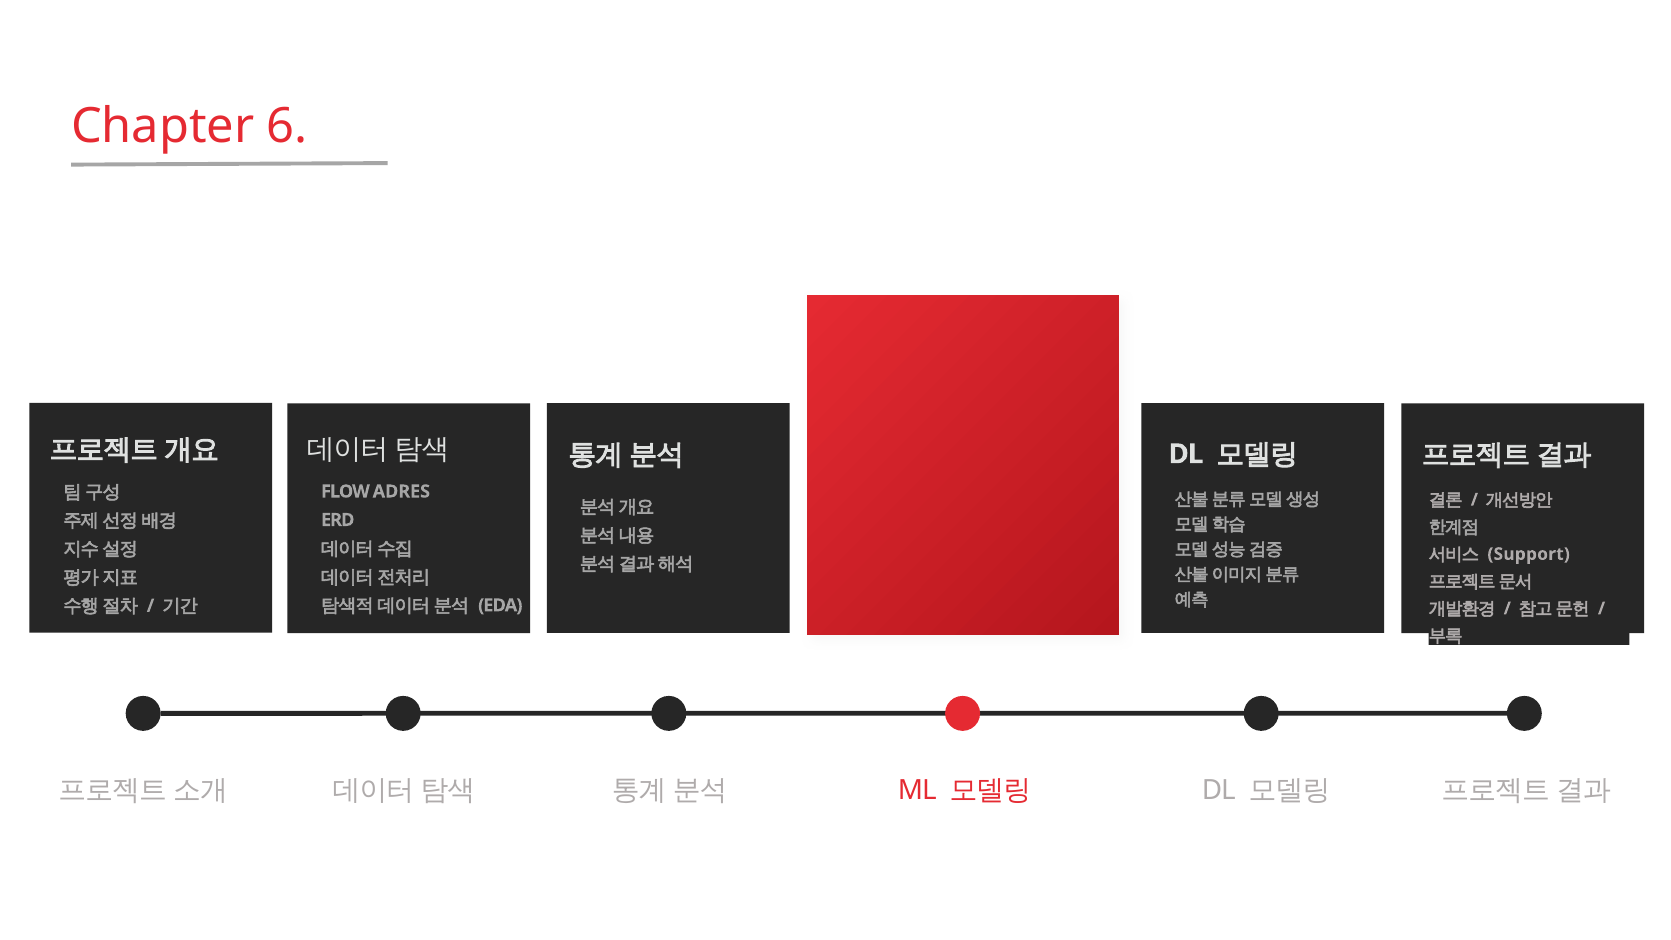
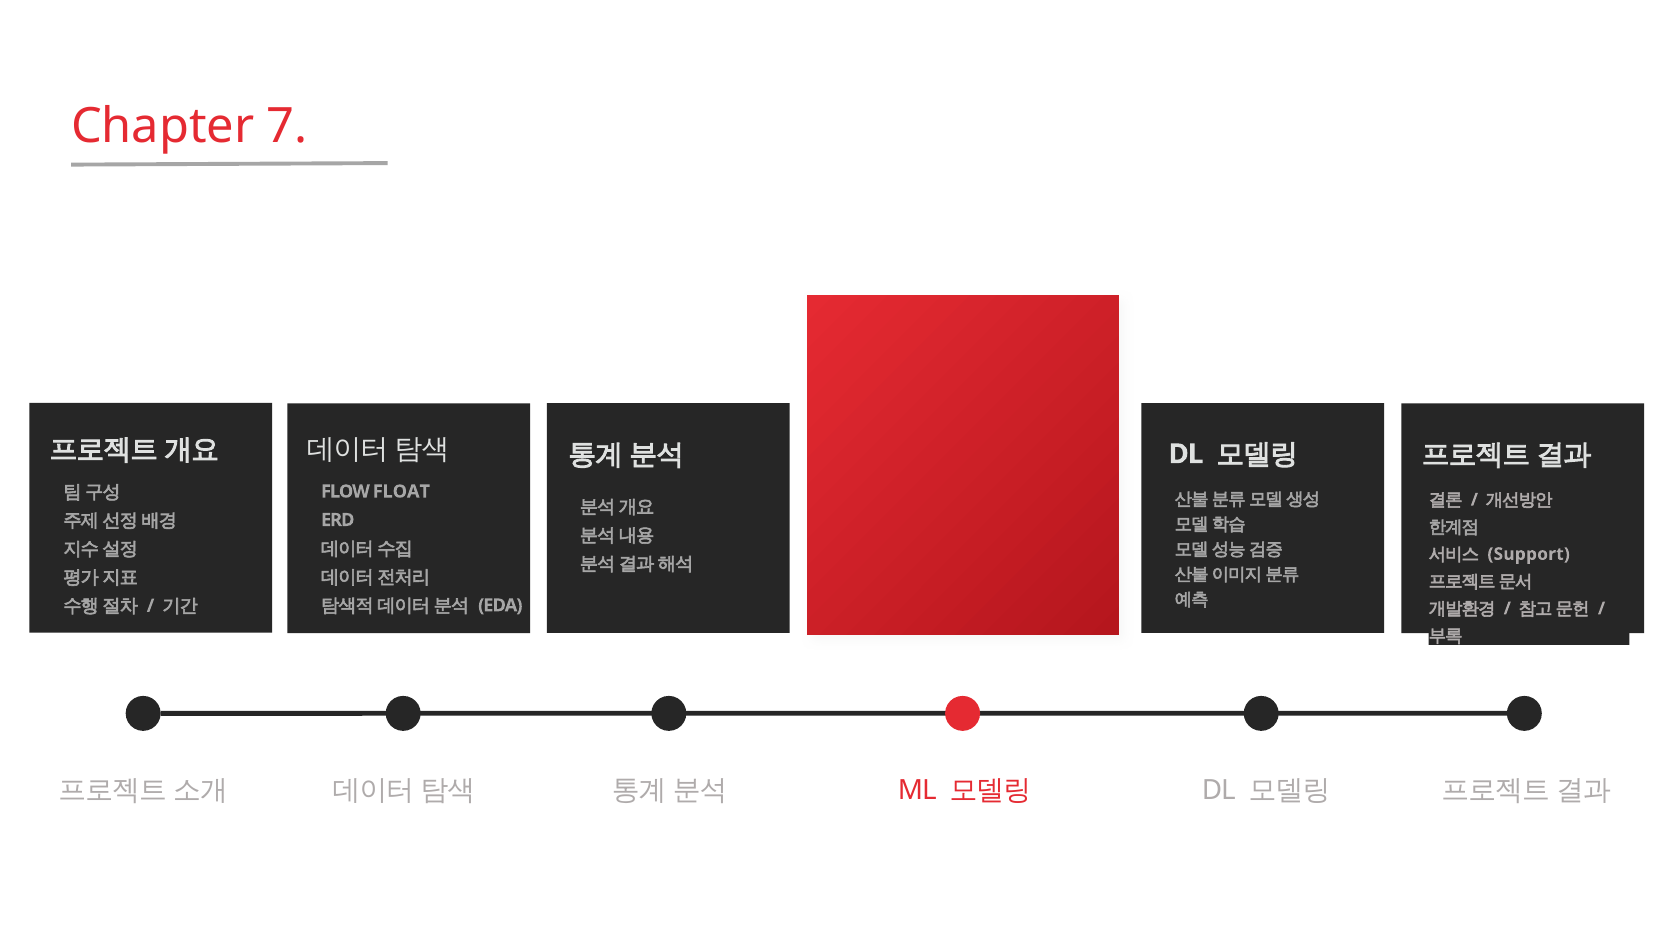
6: 6 -> 7
ADRES: ADRES -> FLOAT
